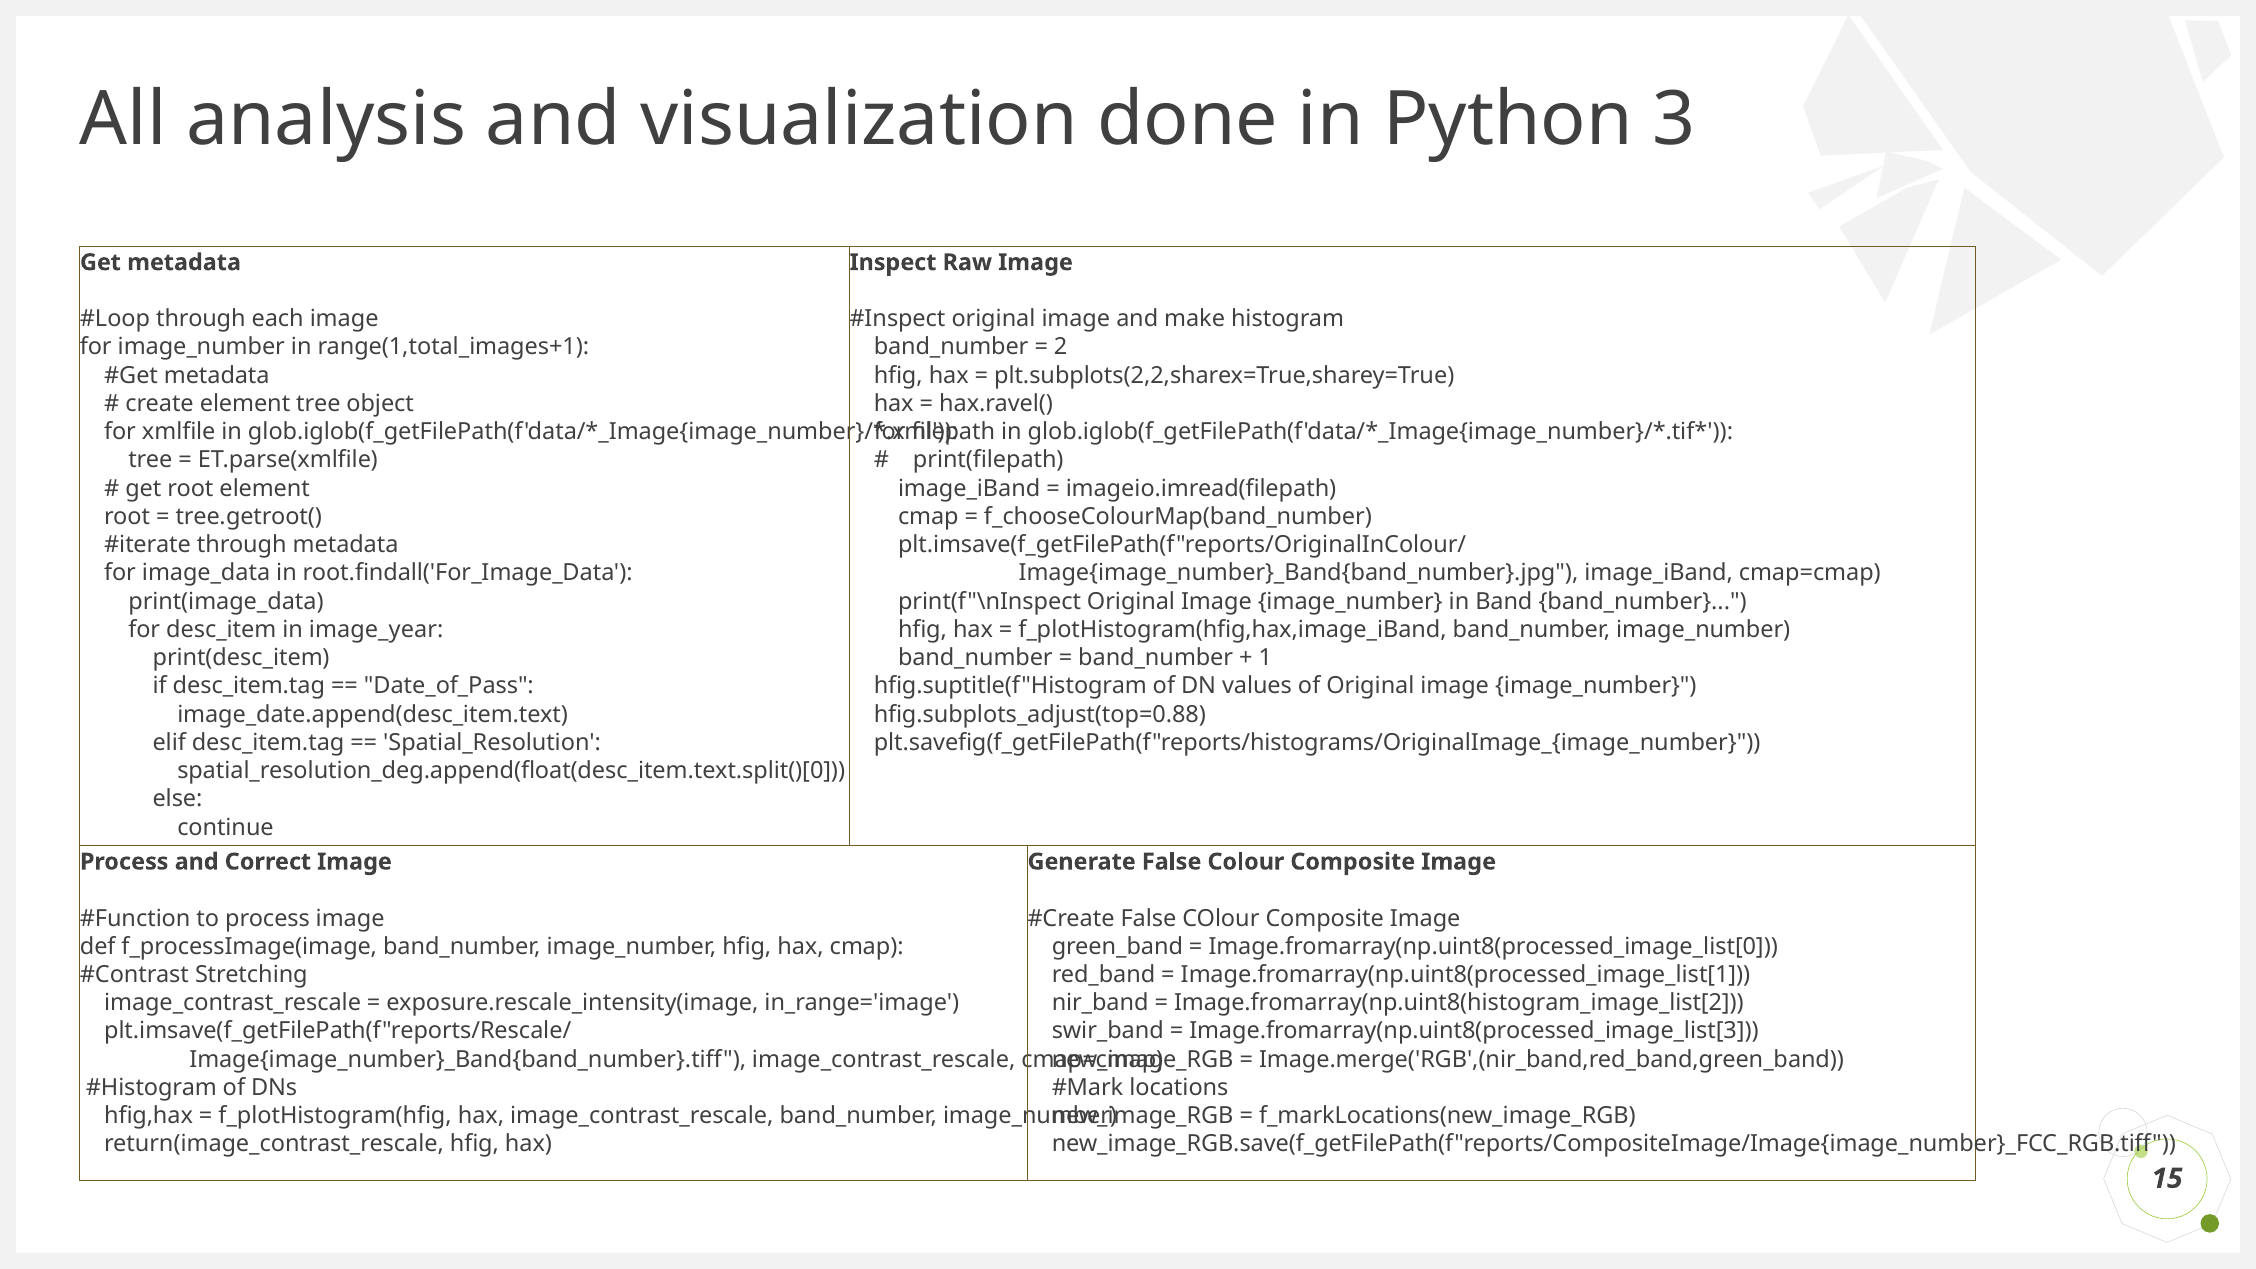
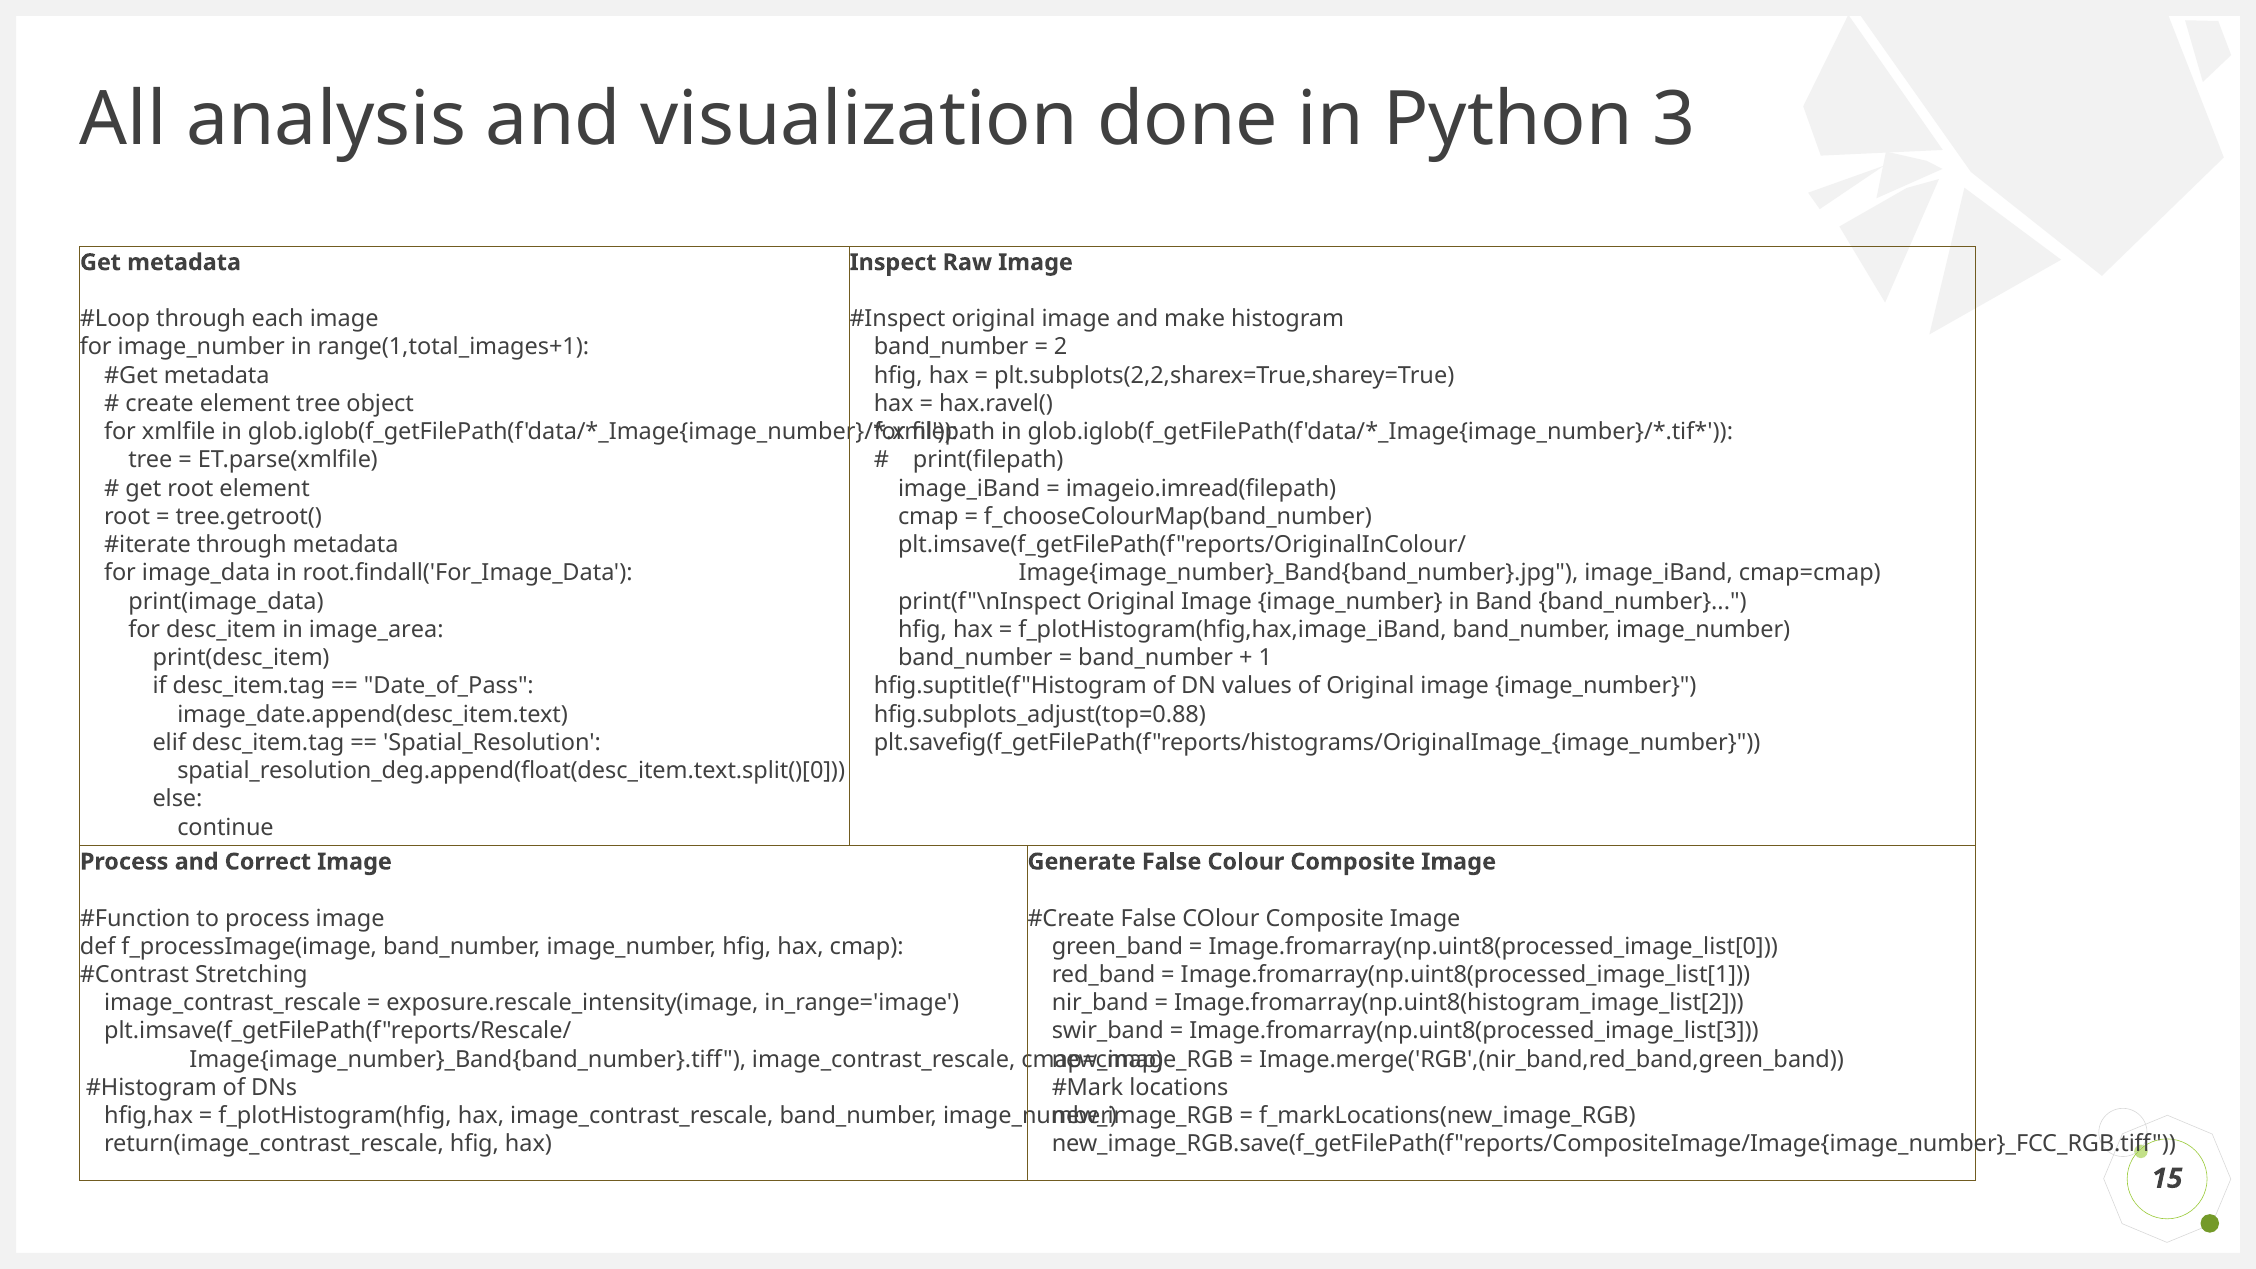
image_year: image_year -> image_area
